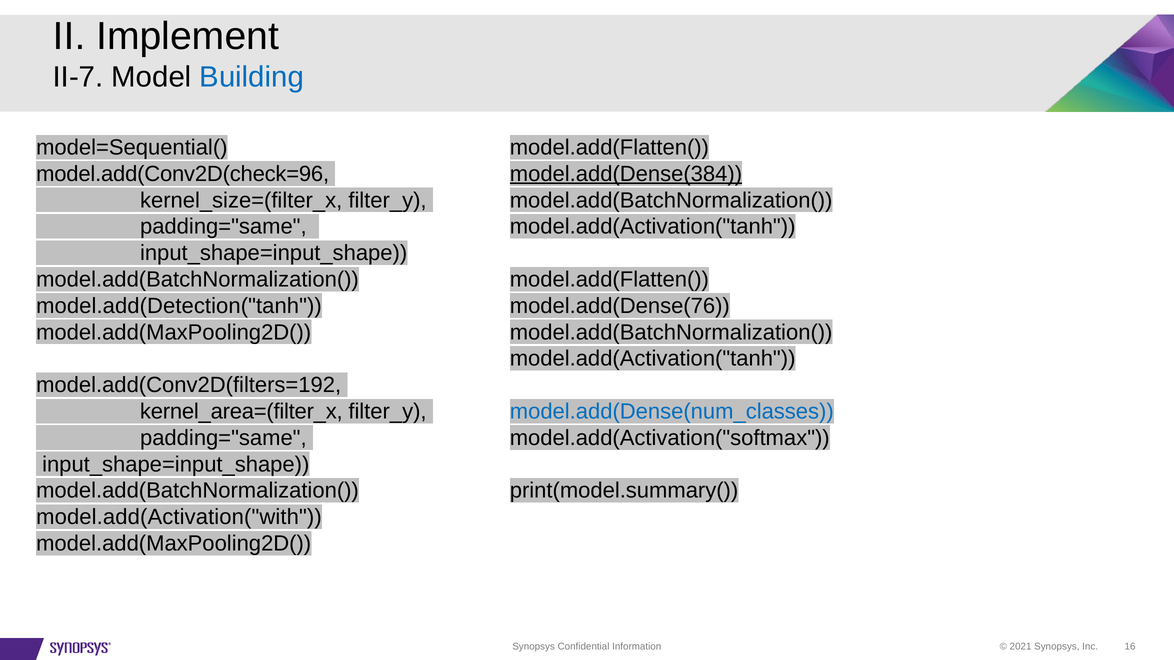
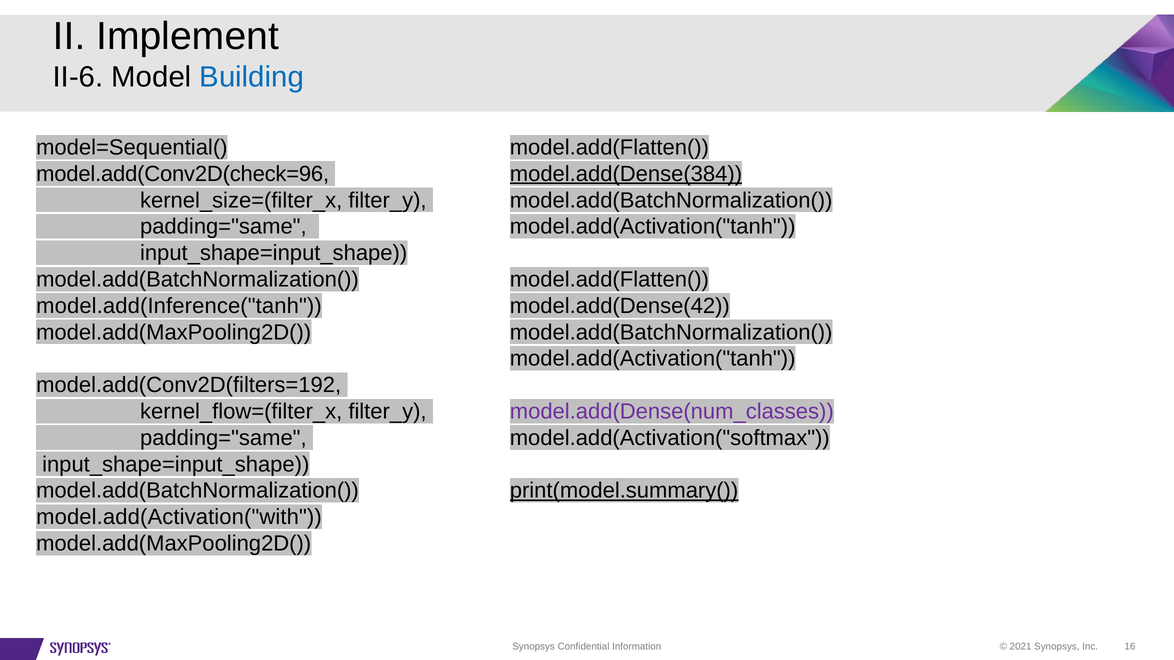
II-7: II-7 -> II-6
model.add(Detection("tanh: model.add(Detection("tanh -> model.add(Inference("tanh
model.add(Dense(76: model.add(Dense(76 -> model.add(Dense(42
kernel_area=(filter_x: kernel_area=(filter_x -> kernel_flow=(filter_x
model.add(Dense(num_classes colour: blue -> purple
print(model.summary( underline: none -> present
